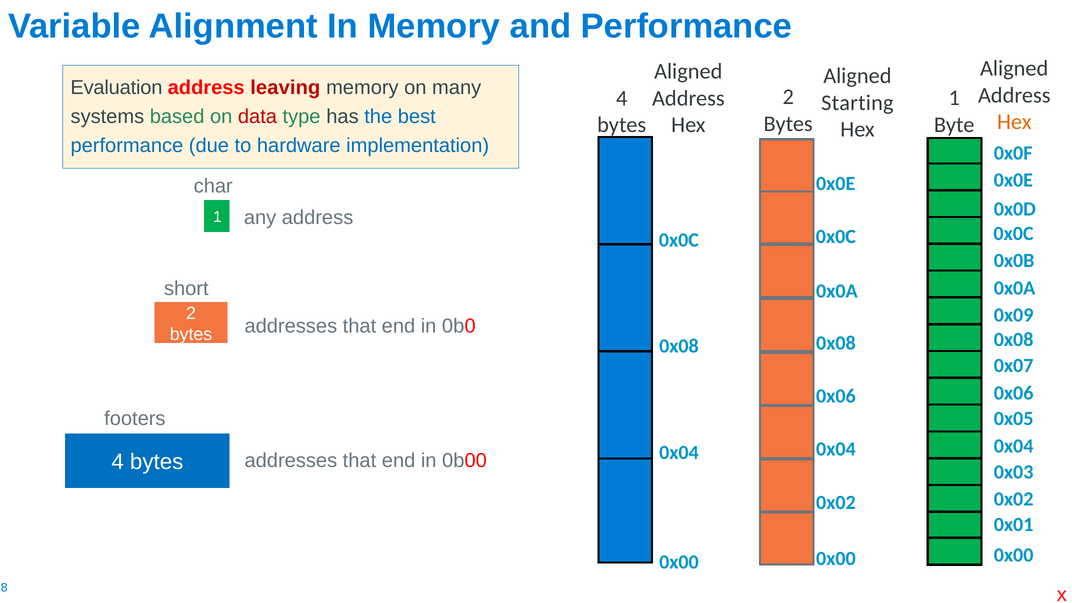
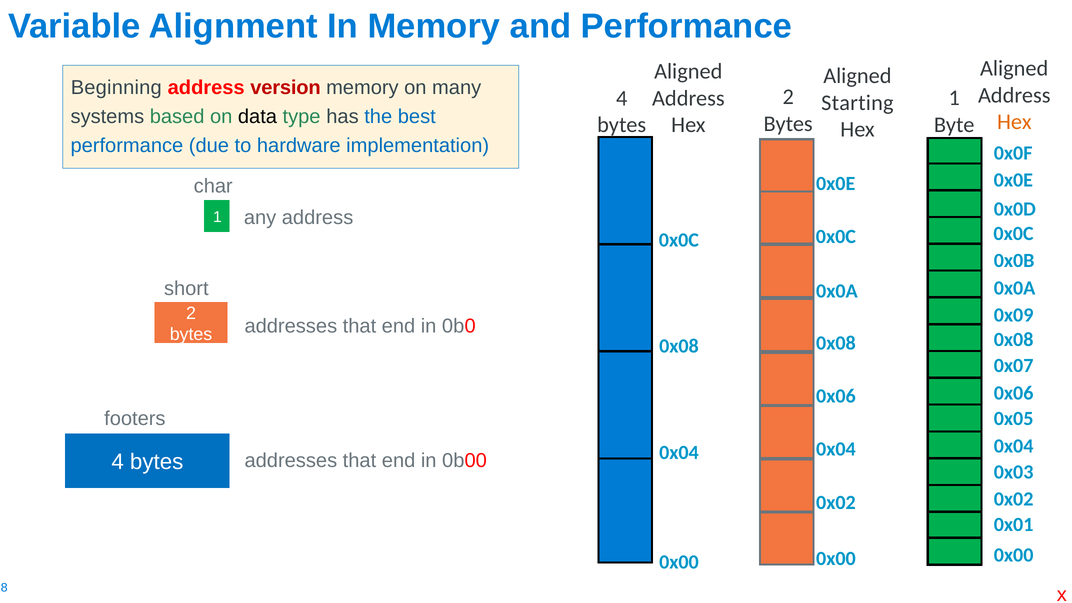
Evaluation: Evaluation -> Beginning
leaving: leaving -> version
data colour: red -> black
